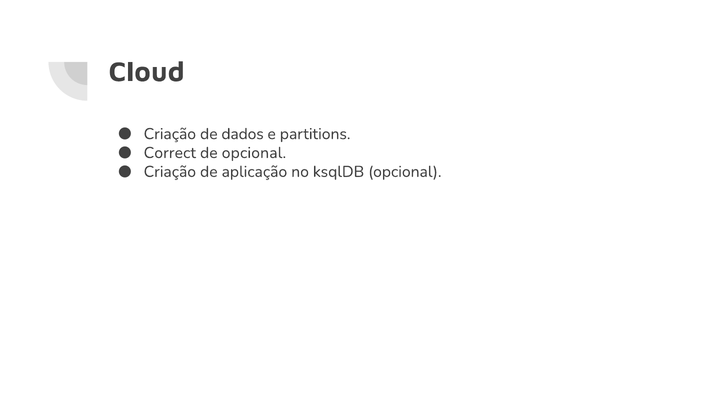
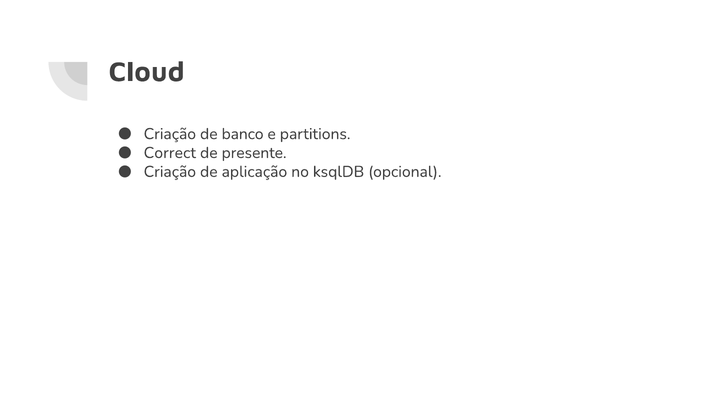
dados: dados -> banco
de opcional: opcional -> presente
